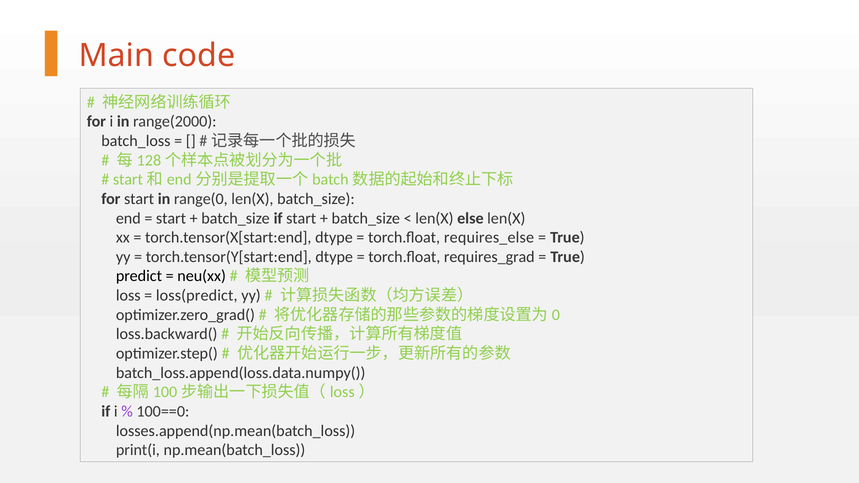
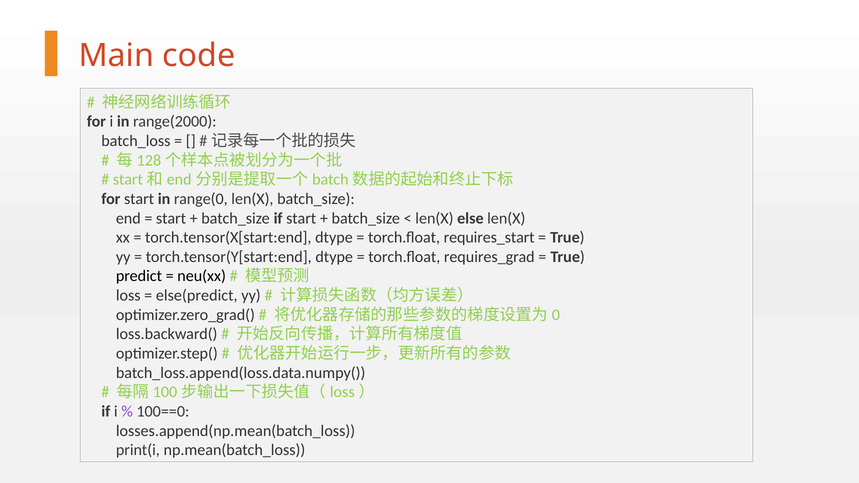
requires_else: requires_else -> requires_start
loss(predict: loss(predict -> else(predict
